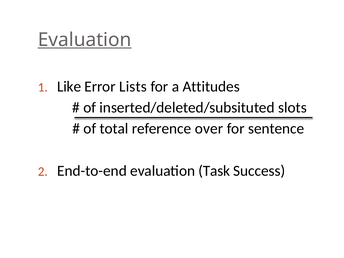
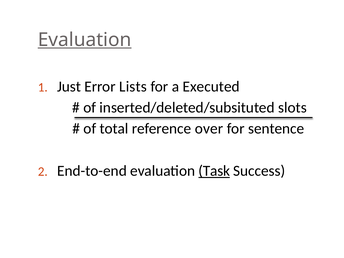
Like: Like -> Just
Attitudes: Attitudes -> Executed
Task underline: none -> present
